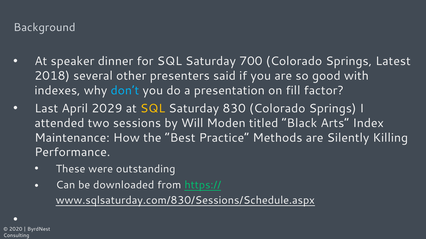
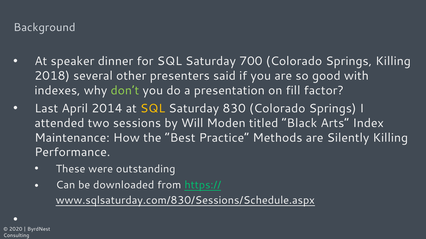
Springs Latest: Latest -> Killing
don’t colour: light blue -> light green
2029: 2029 -> 2014
